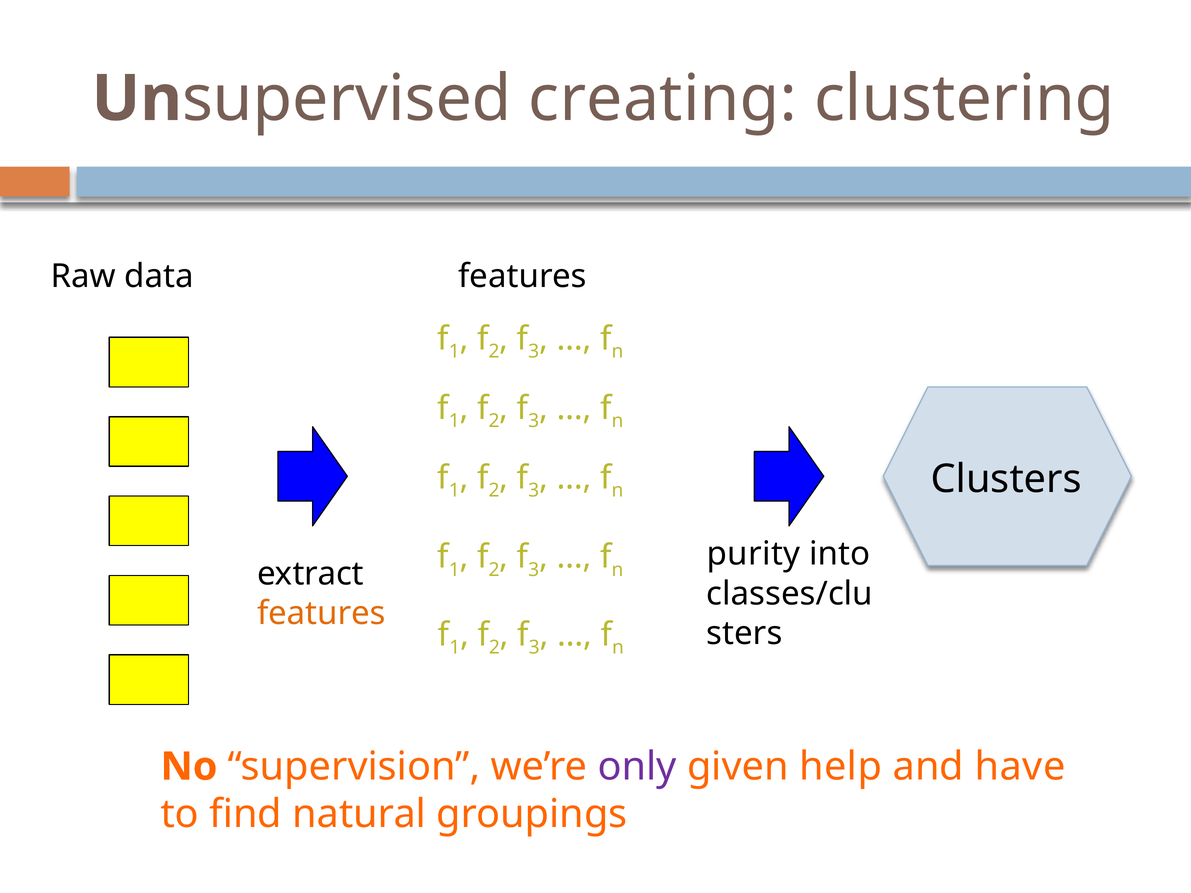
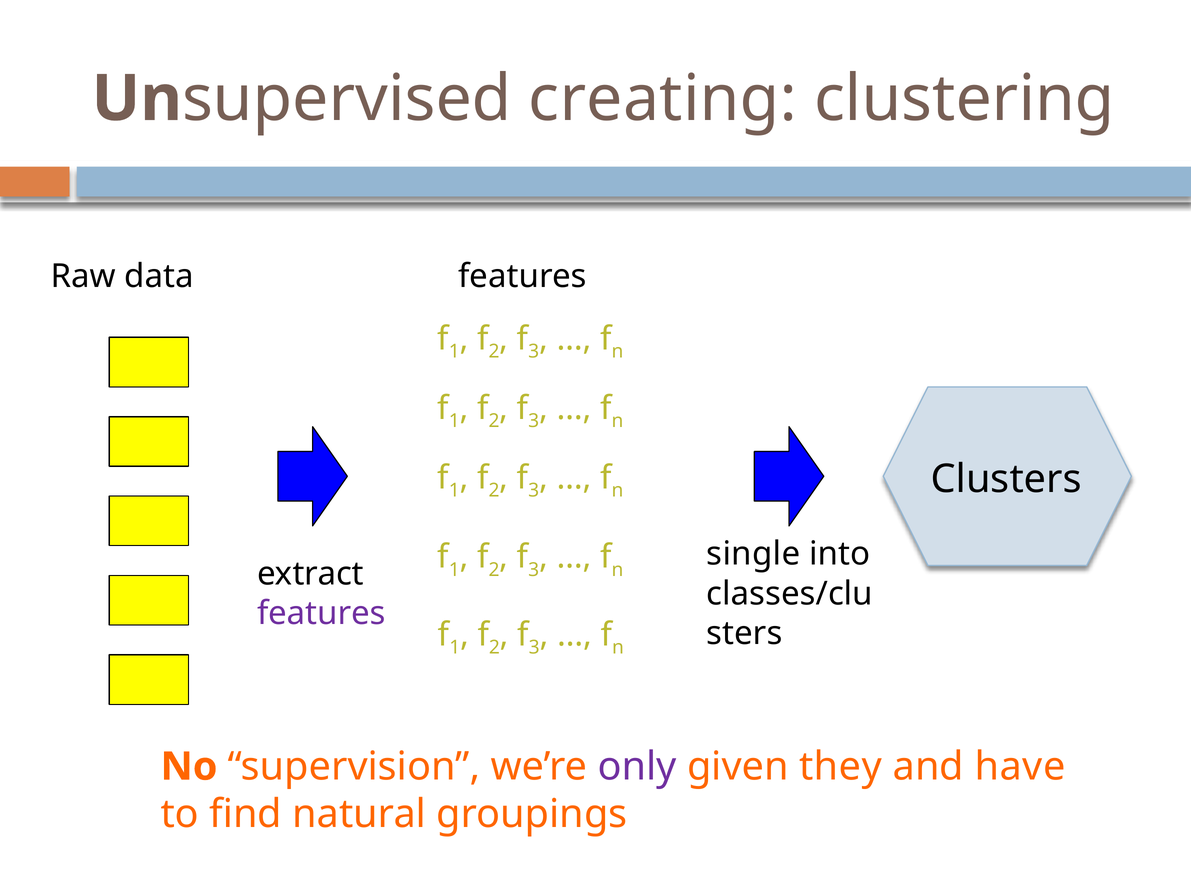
purity: purity -> single
features at (321, 614) colour: orange -> purple
help: help -> they
